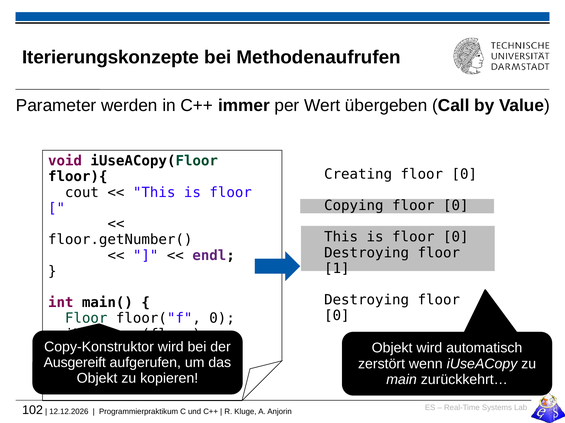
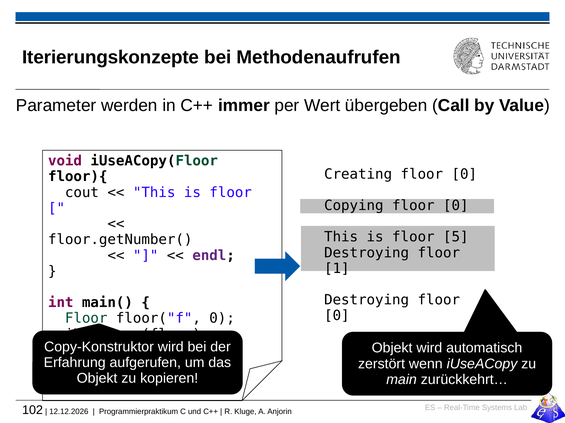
is floor 0: 0 -> 5
Ausgereift: Ausgereift -> Erfahrung
